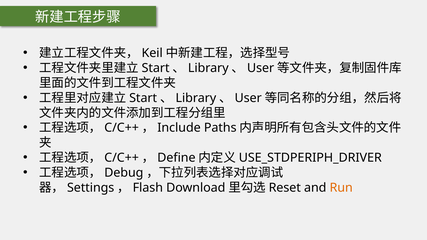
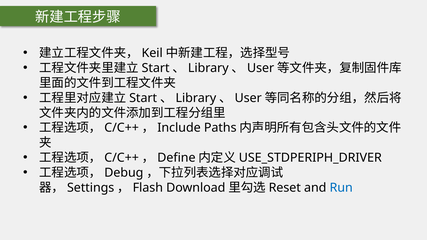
Run colour: orange -> blue
